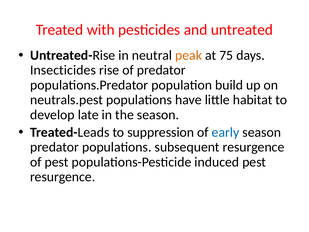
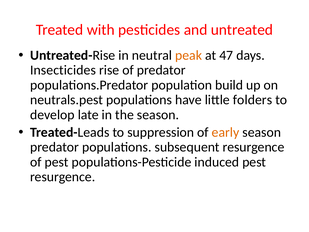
75: 75 -> 47
habitat: habitat -> folders
early colour: blue -> orange
